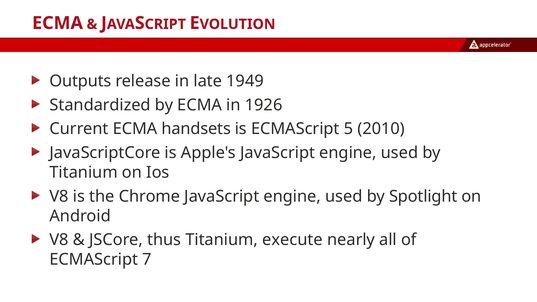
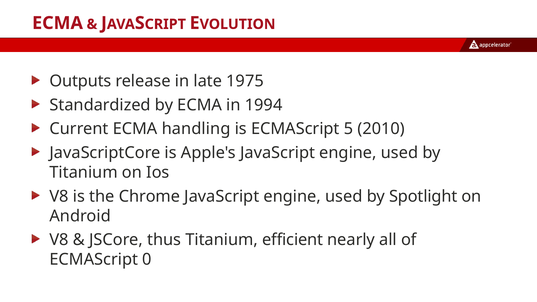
1949: 1949 -> 1975
1926: 1926 -> 1994
handsets: handsets -> handling
execute: execute -> efficient
7: 7 -> 0
